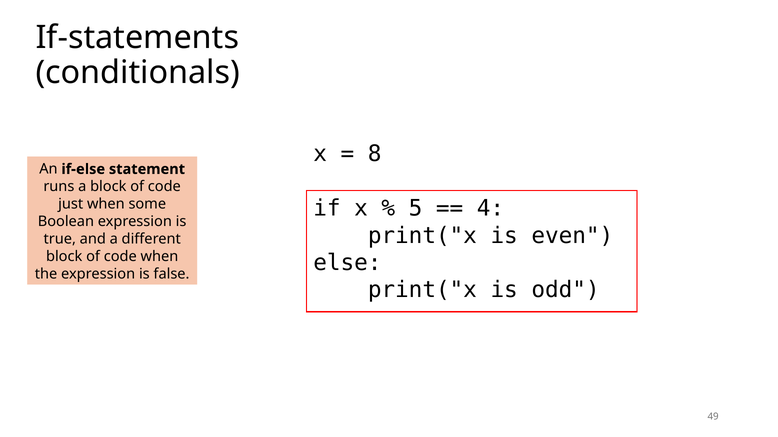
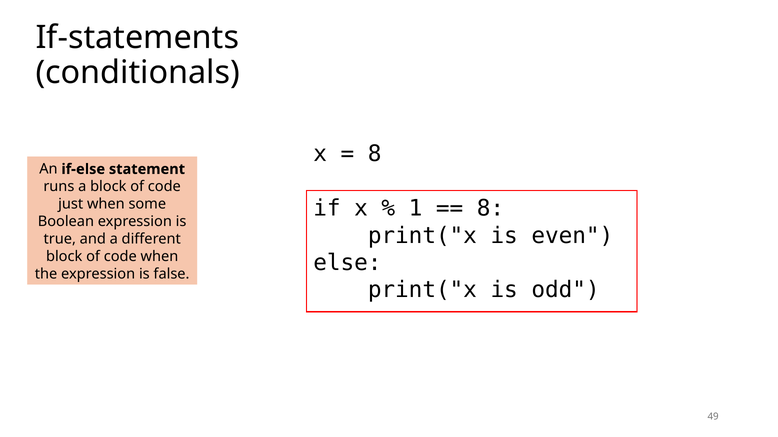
5: 5 -> 1
4 at (491, 209): 4 -> 8
